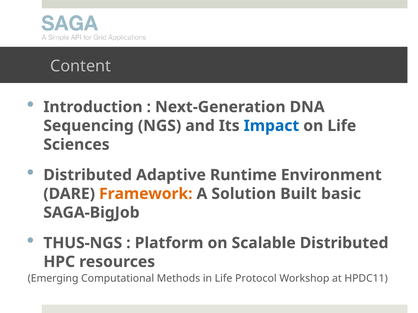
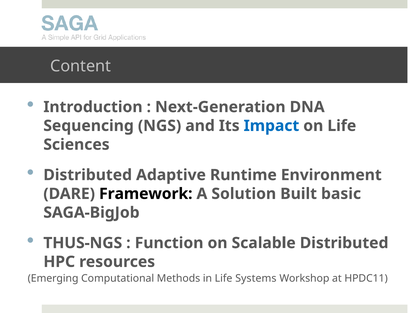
Framework colour: orange -> black
Platform: Platform -> Function
Protocol: Protocol -> Systems
